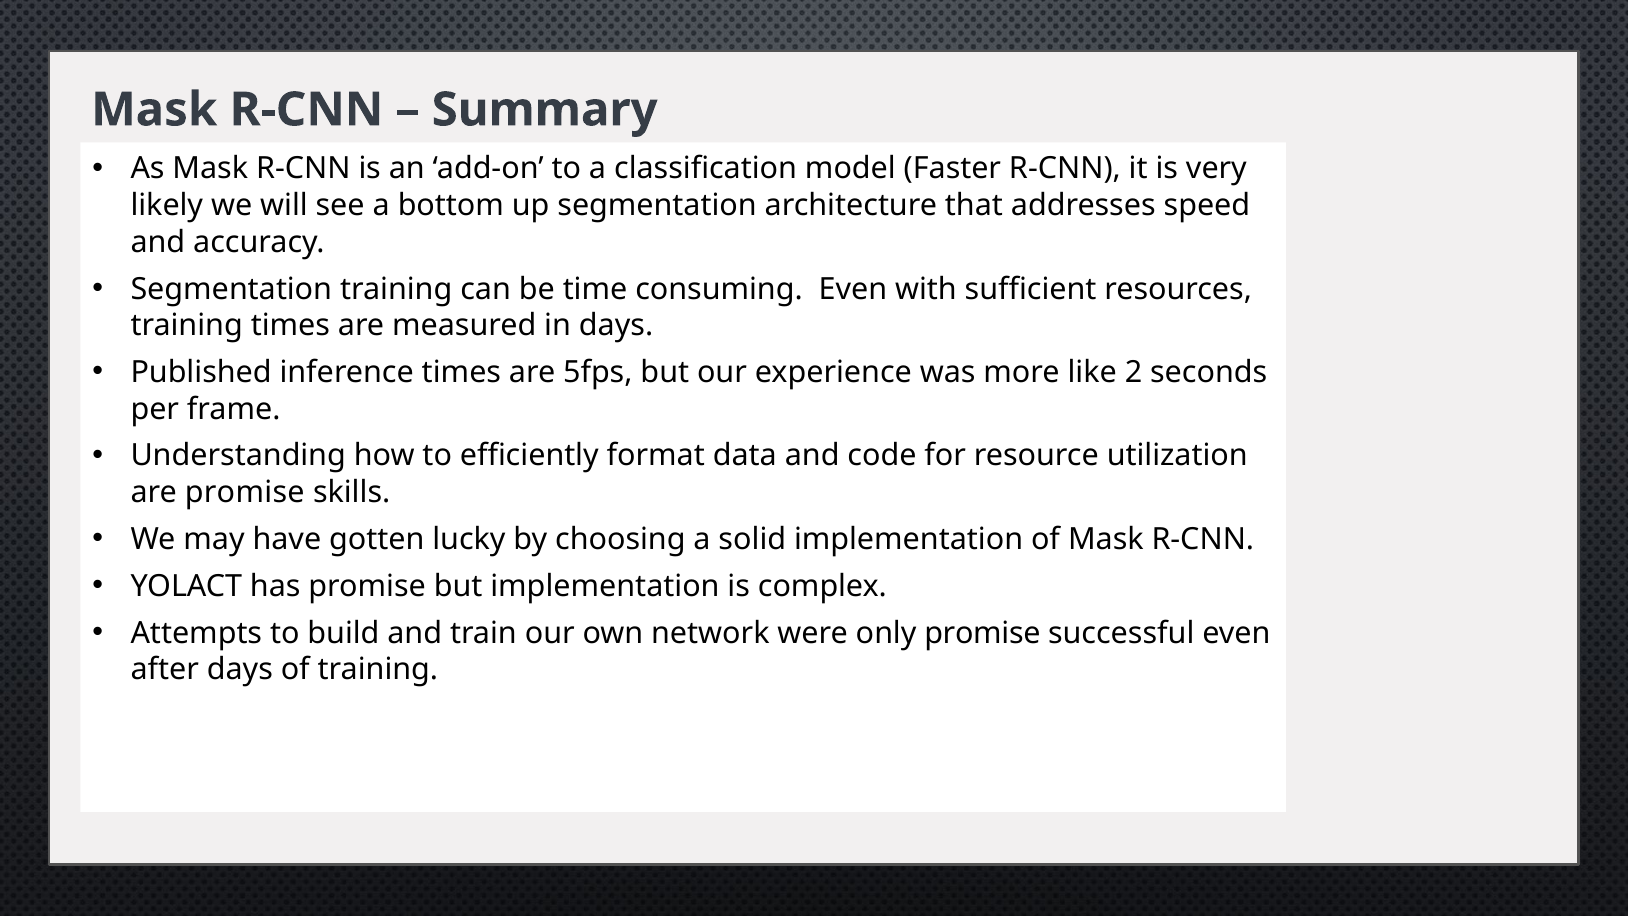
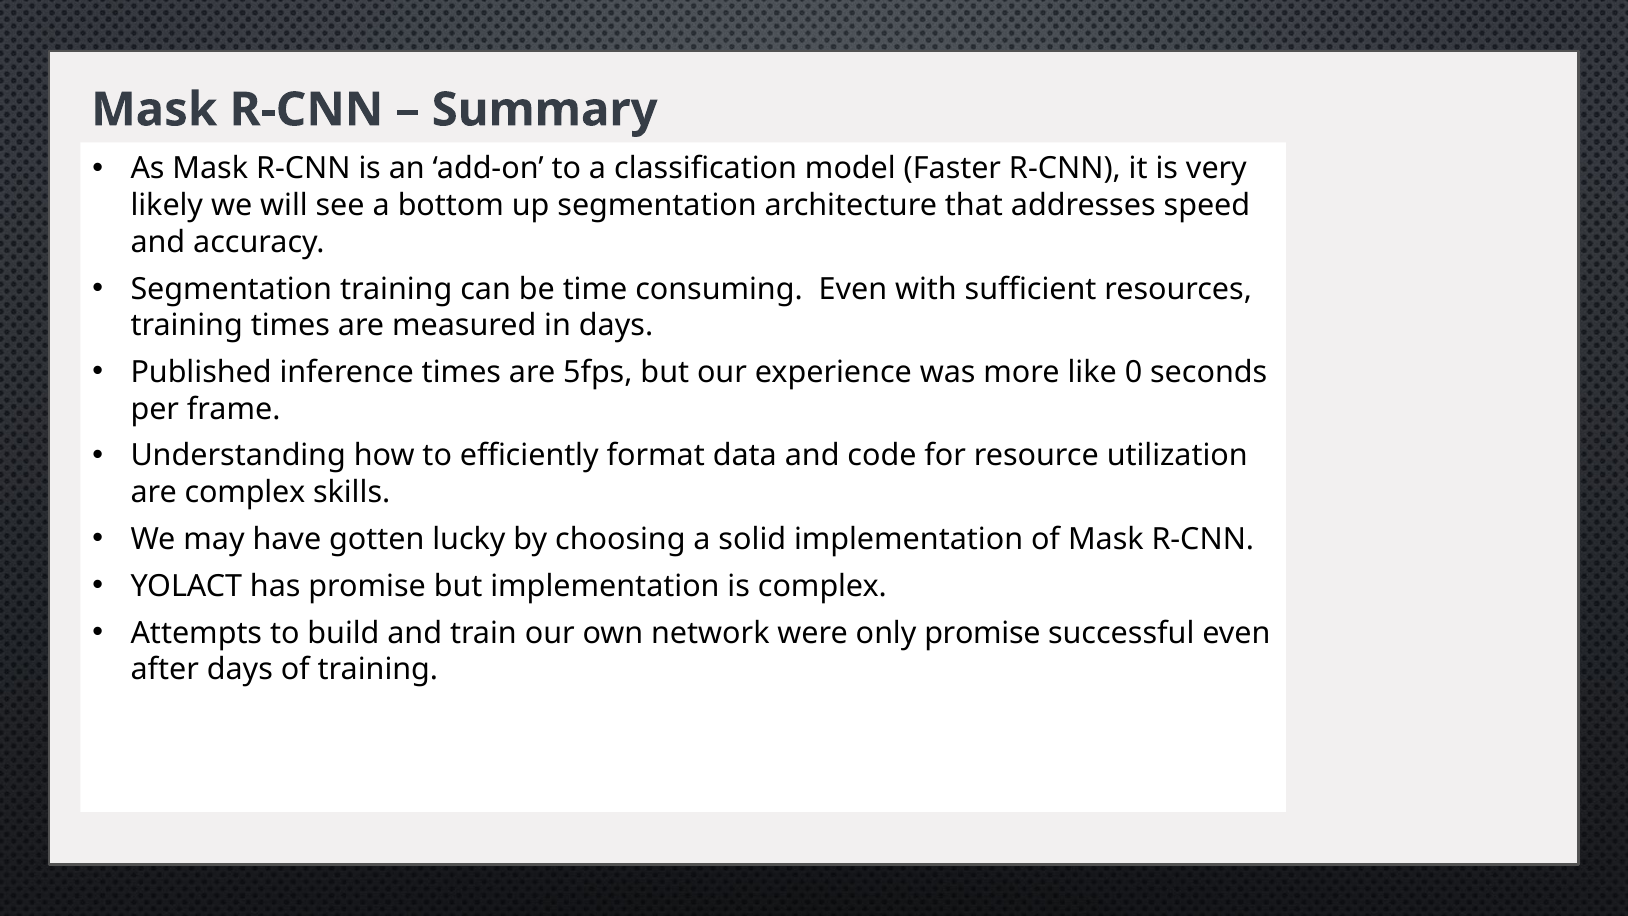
2: 2 -> 0
are promise: promise -> complex
